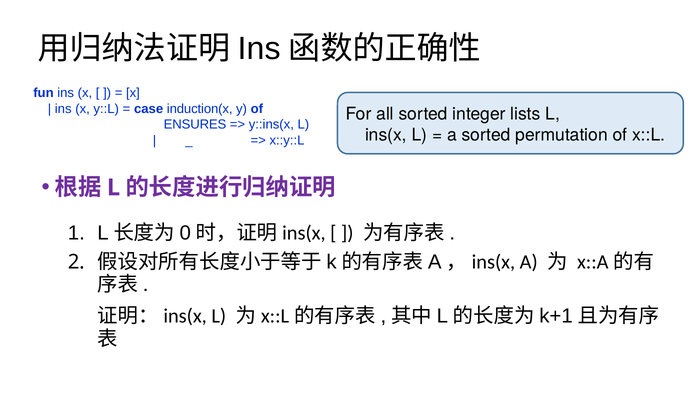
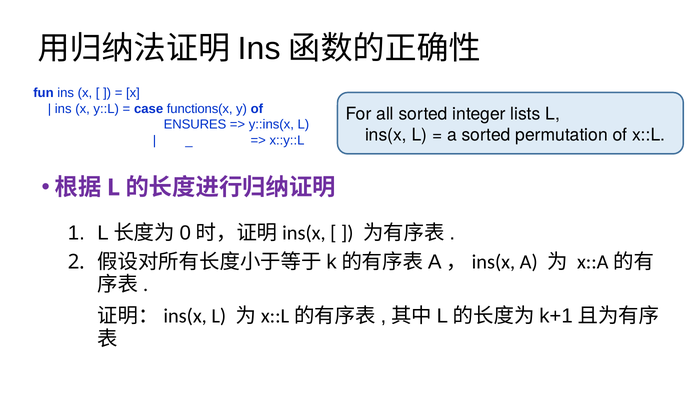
induction(x: induction(x -> functions(x
